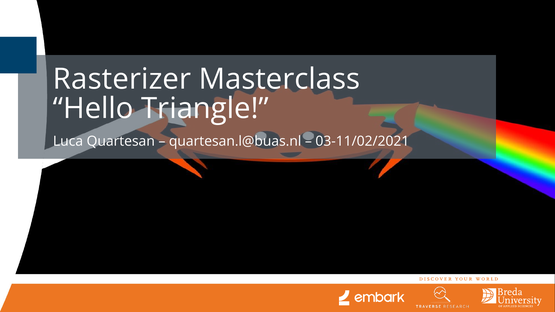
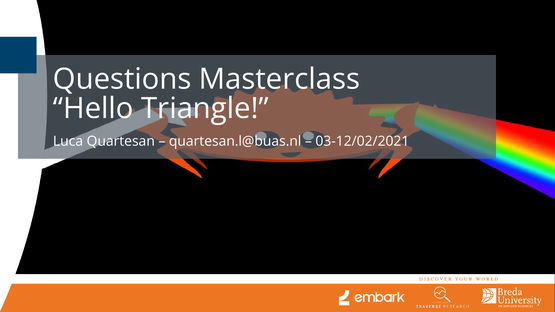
Rasterizer: Rasterizer -> Questions
03-11/02/2021: 03-11/02/2021 -> 03-12/02/2021
